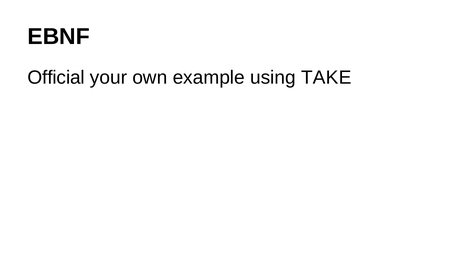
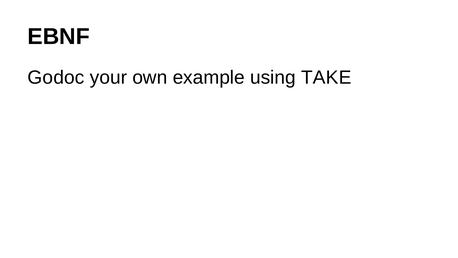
Official: Official -> Godoc
